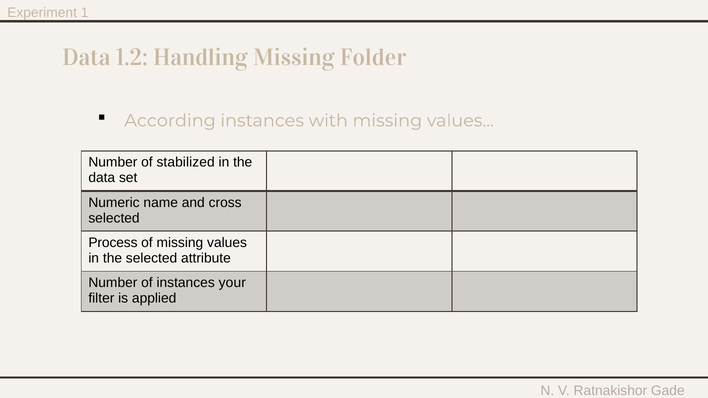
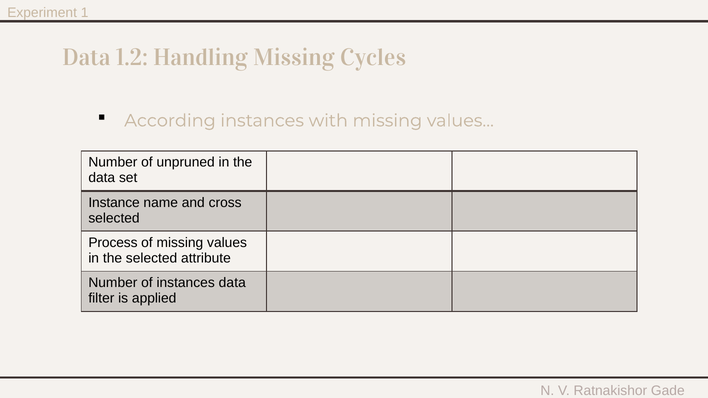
Folder: Folder -> Cycles
stabilized: stabilized -> unpruned
Numeric: Numeric -> Instance
instances your: your -> data
